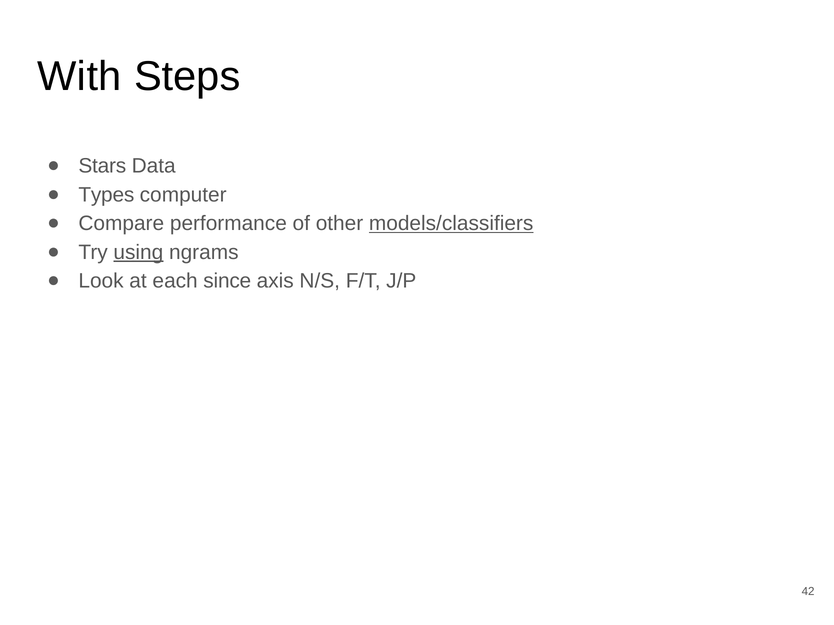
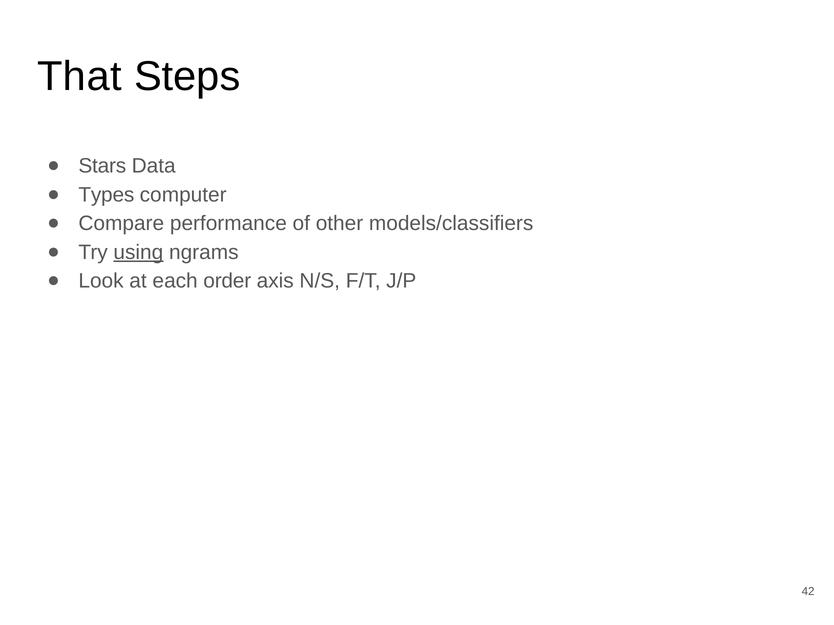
With: With -> That
models/classifiers underline: present -> none
since: since -> order
